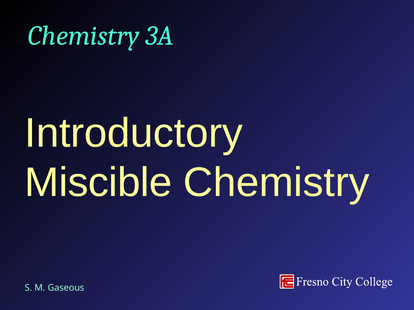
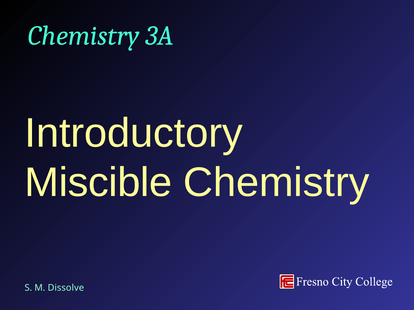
Gaseous: Gaseous -> Dissolve
